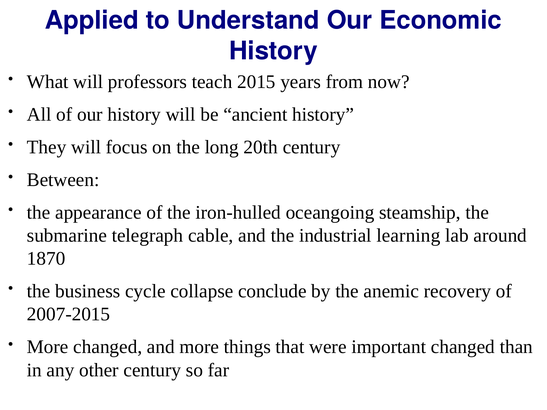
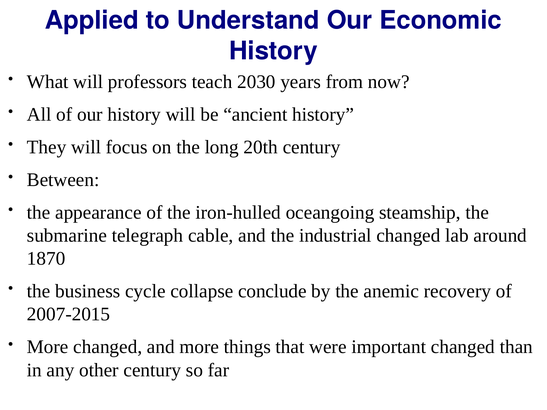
2015: 2015 -> 2030
industrial learning: learning -> changed
